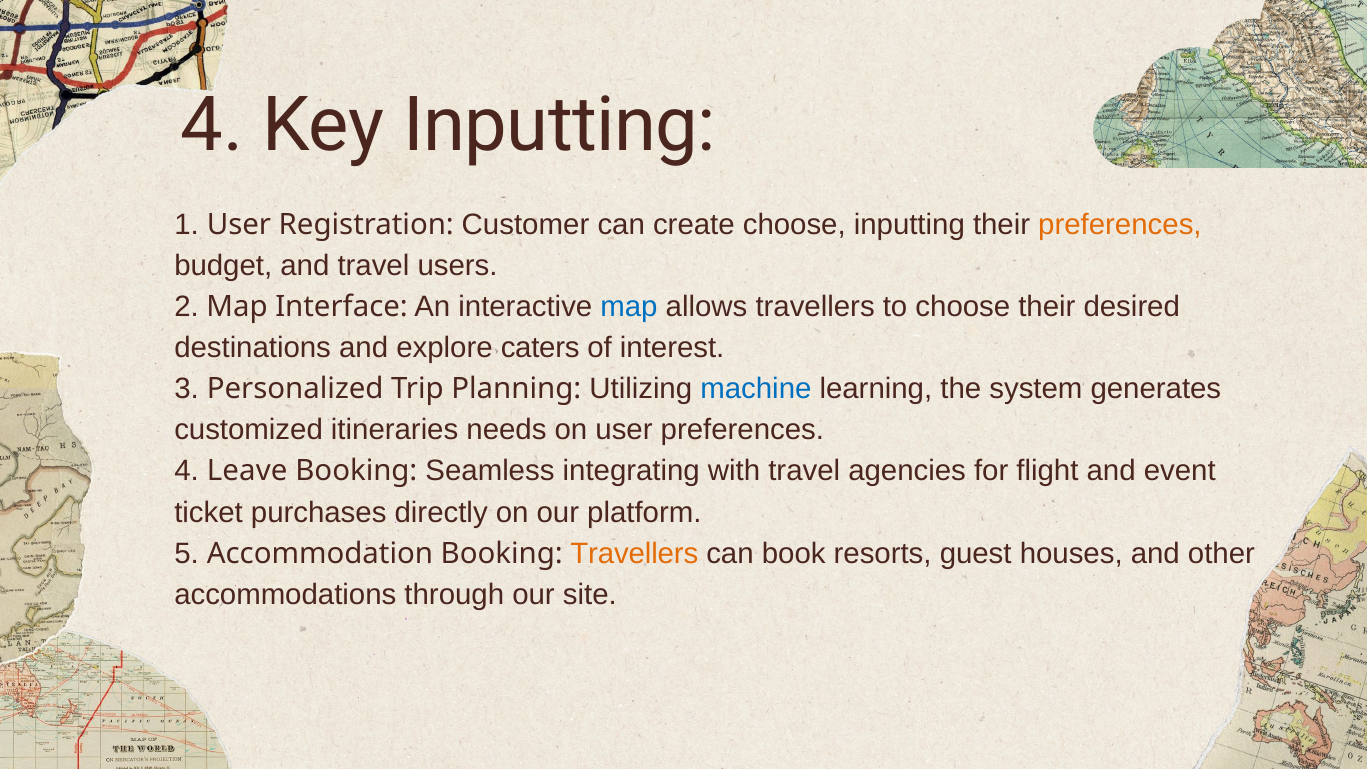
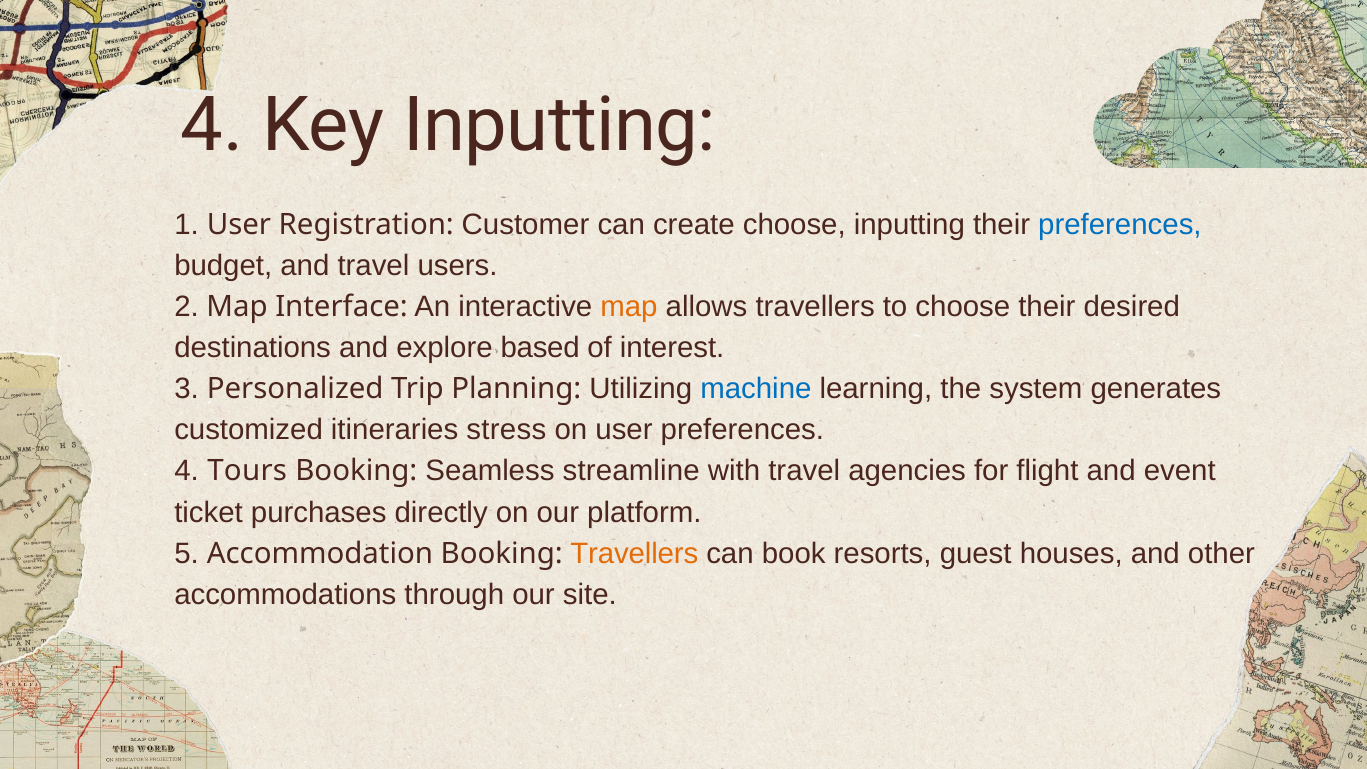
preferences at (1120, 224) colour: orange -> blue
map at (629, 307) colour: blue -> orange
caters: caters -> based
needs: needs -> stress
Leave: Leave -> Tours
integrating: integrating -> streamline
